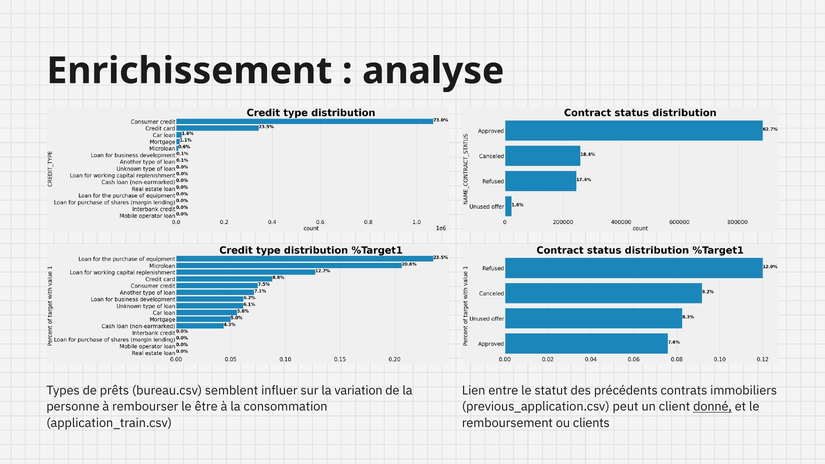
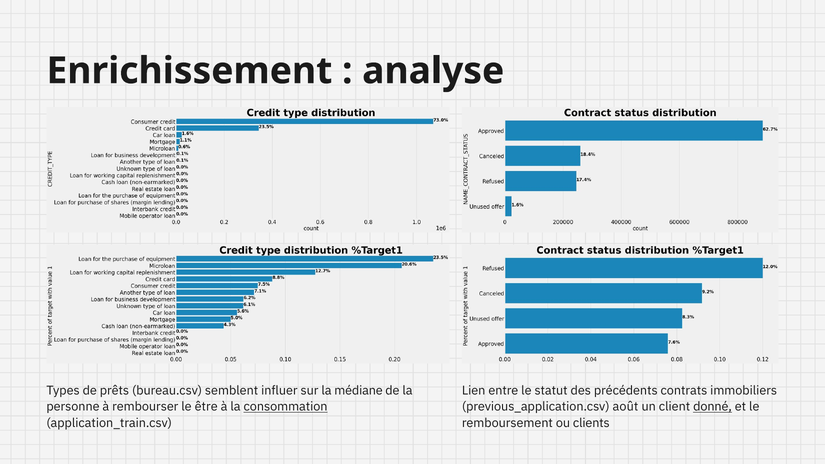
variation: variation -> médiane
consommation underline: none -> present
peut: peut -> août
